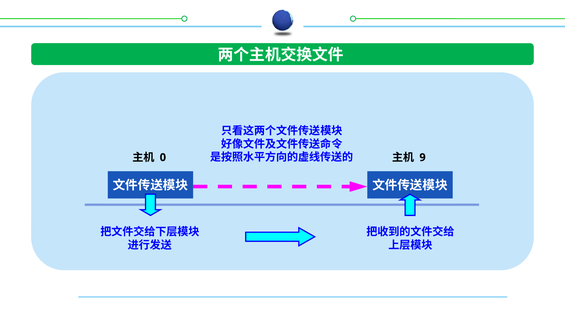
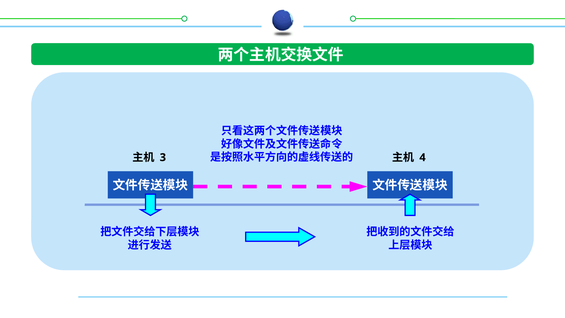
0: 0 -> 3
9: 9 -> 4
